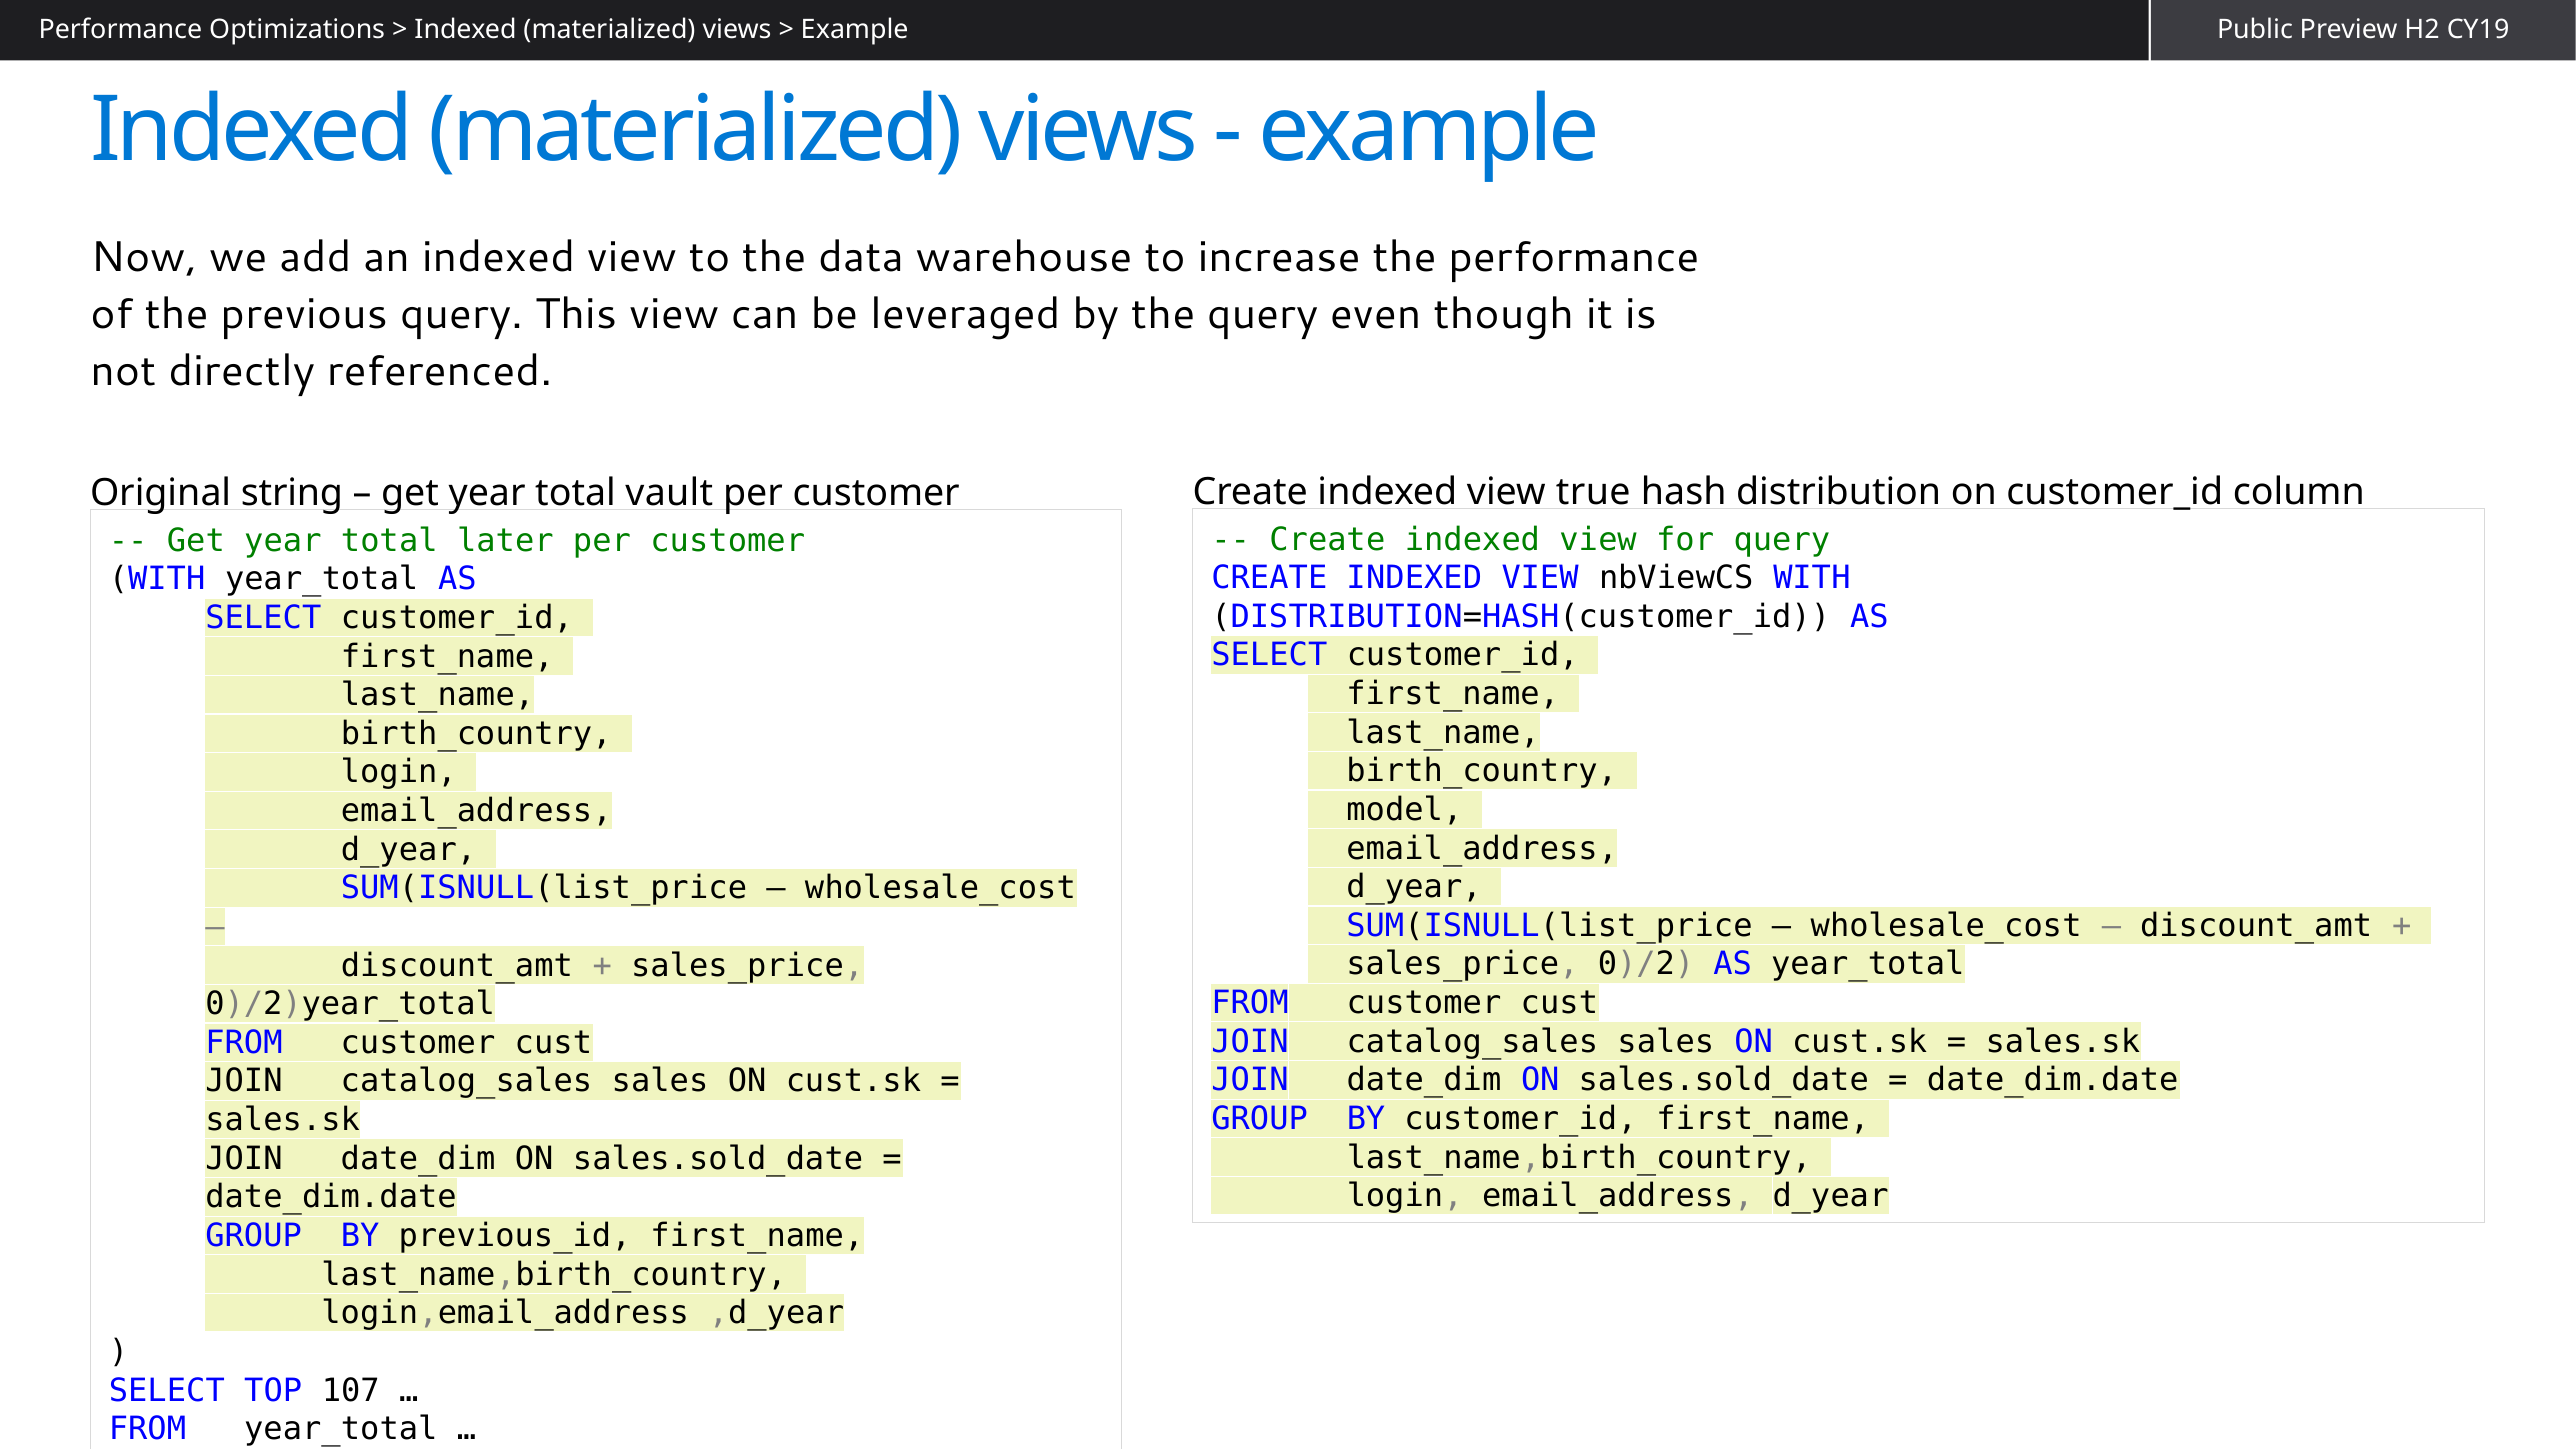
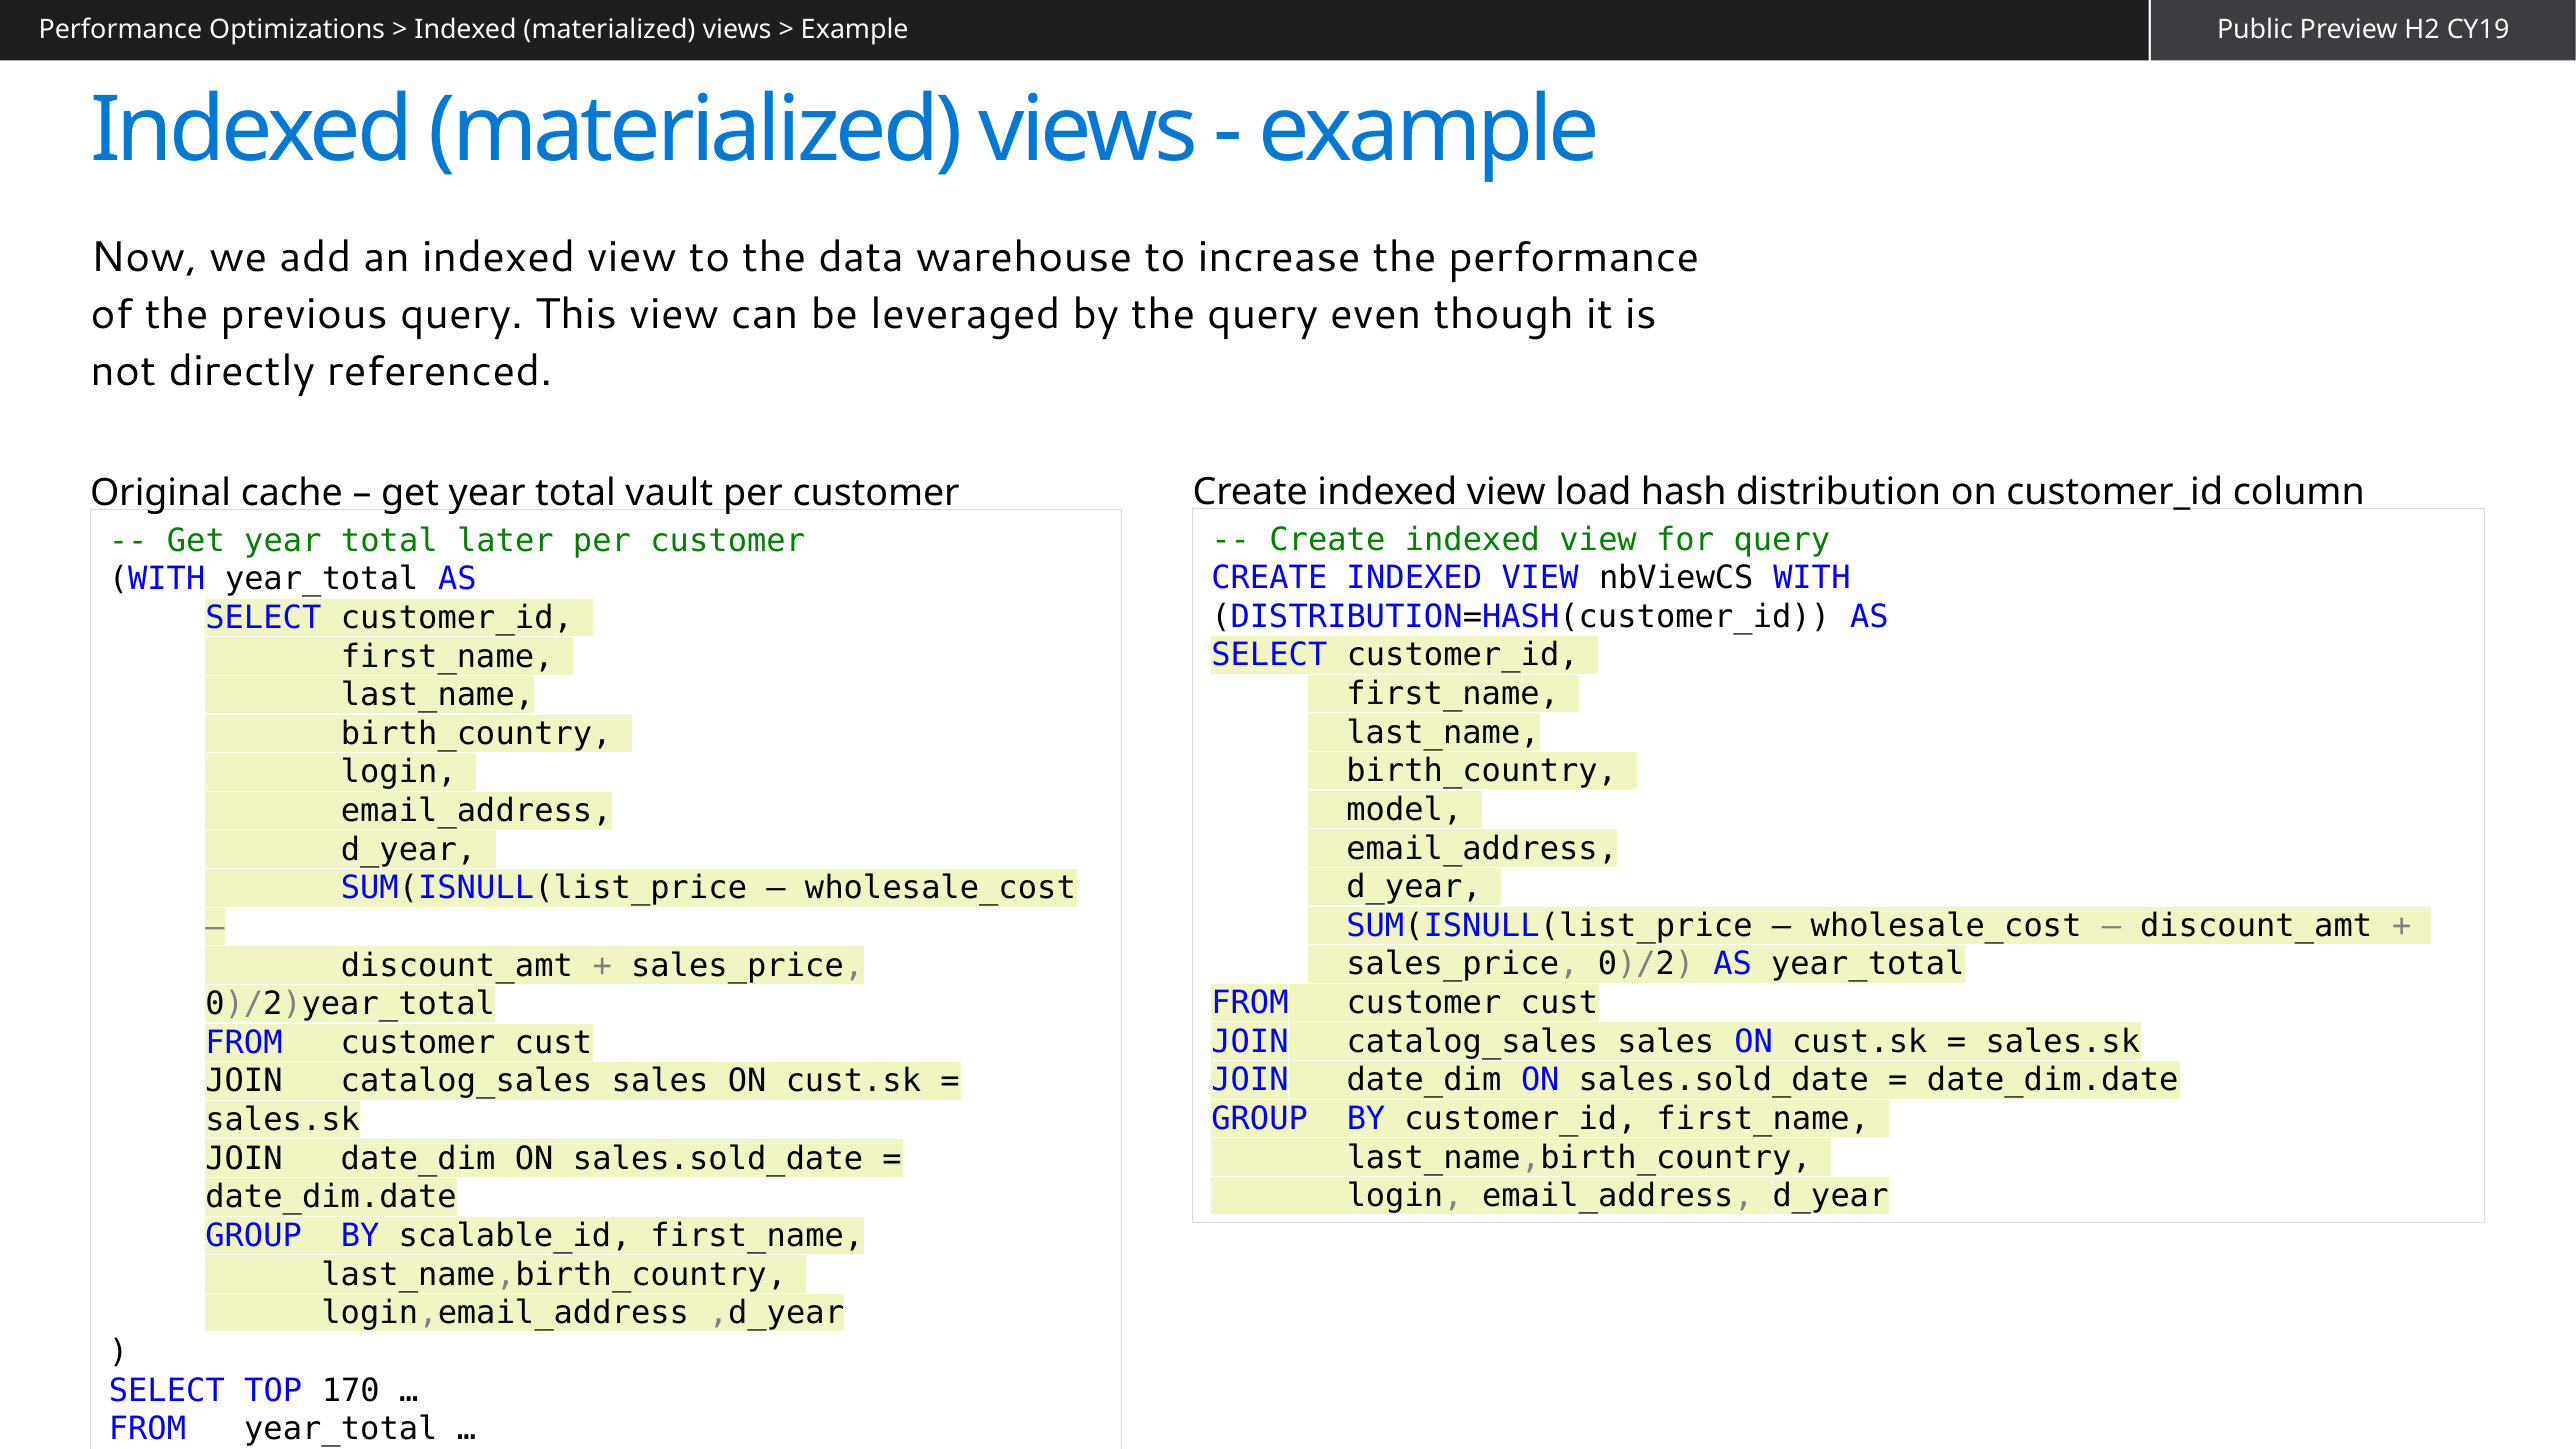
true: true -> load
string: string -> cache
previous_id: previous_id -> scalable_id
107: 107 -> 170
